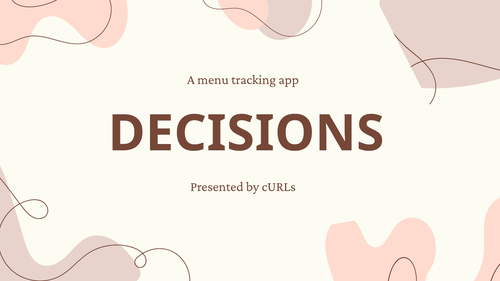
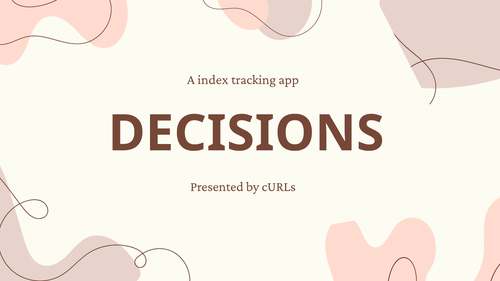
menu: menu -> index
